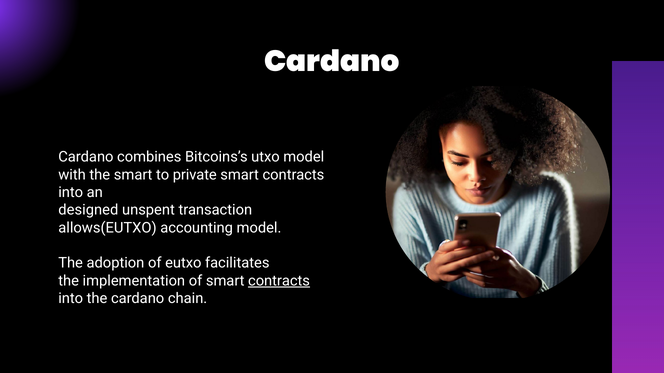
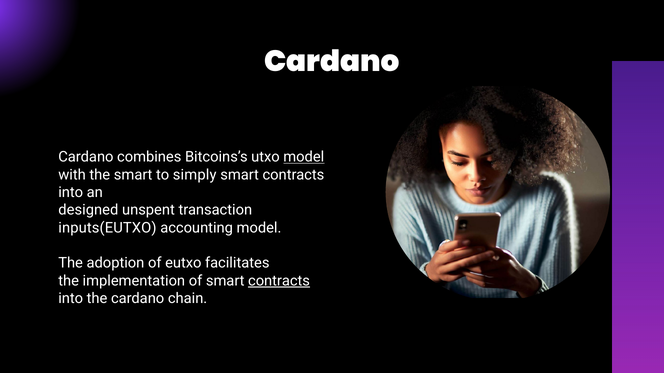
model at (304, 157) underline: none -> present
private: private -> simply
allows(EUTXO: allows(EUTXO -> inputs(EUTXO
